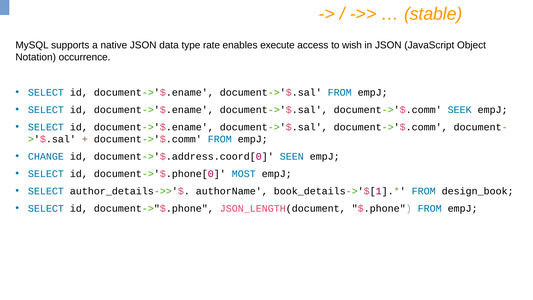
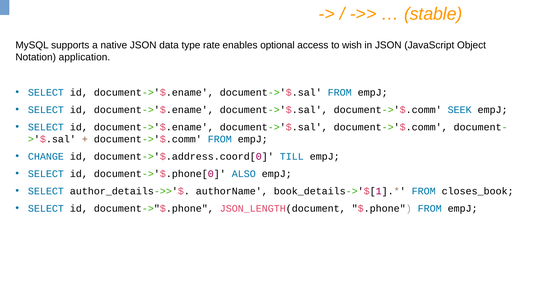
execute: execute -> optional
occurrence: occurrence -> application
SEEN: SEEN -> TILL
MOST: MOST -> ALSO
design_book: design_book -> closes_book
